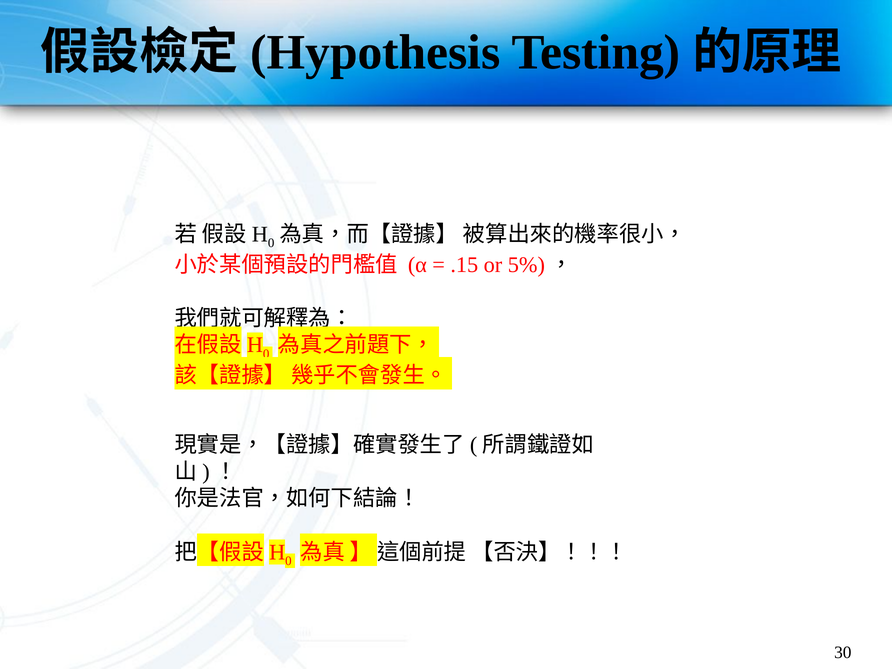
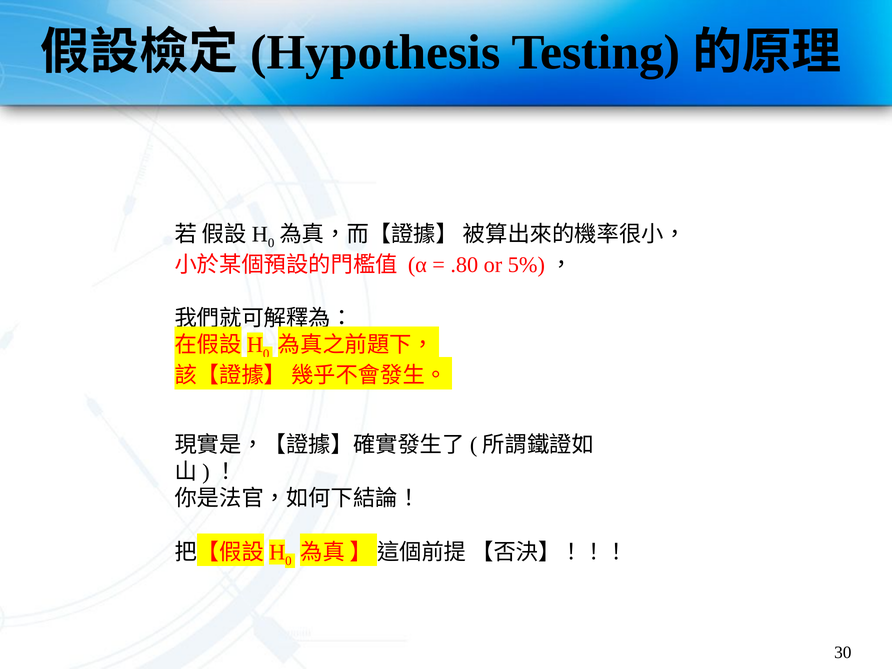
.15: .15 -> .80
